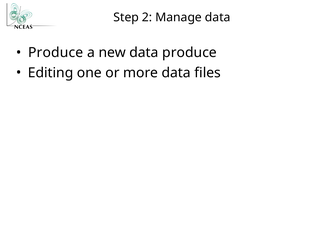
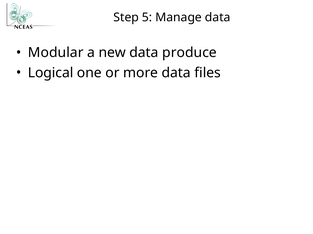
2: 2 -> 5
Produce at (56, 53): Produce -> Modular
Editing: Editing -> Logical
